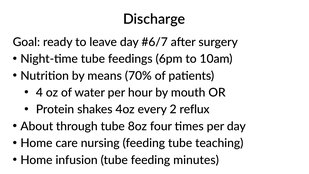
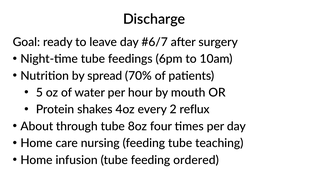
means: means -> spread
4: 4 -> 5
minutes: minutes -> ordered
